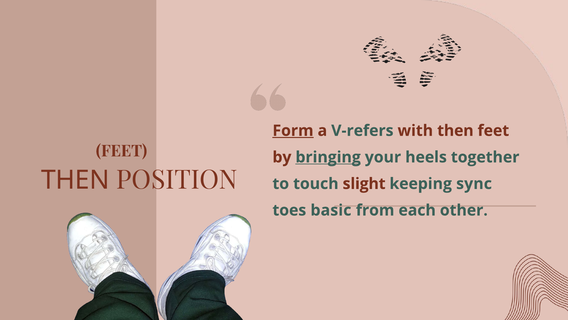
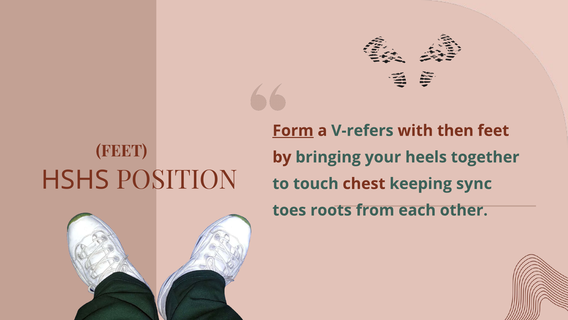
bringing underline: present -> none
THEN at (75, 180): THEN -> HSHS
slight: slight -> chest
basic: basic -> roots
